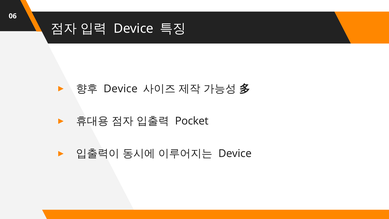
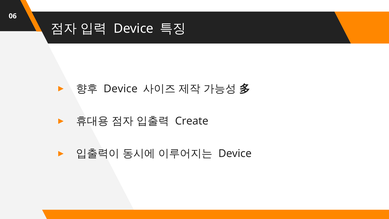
Pocket: Pocket -> Create
